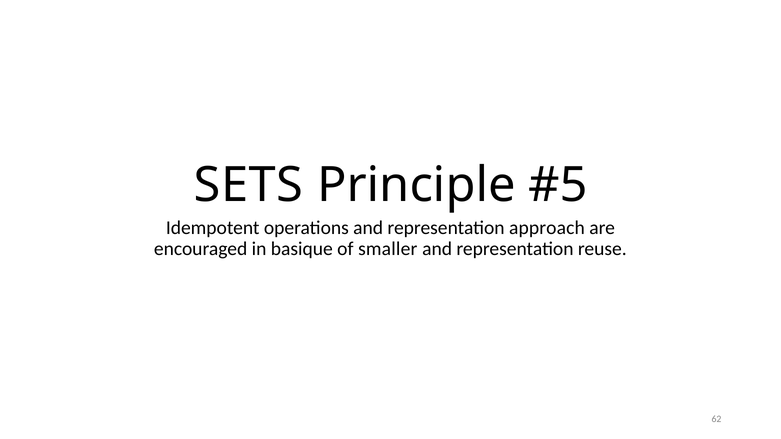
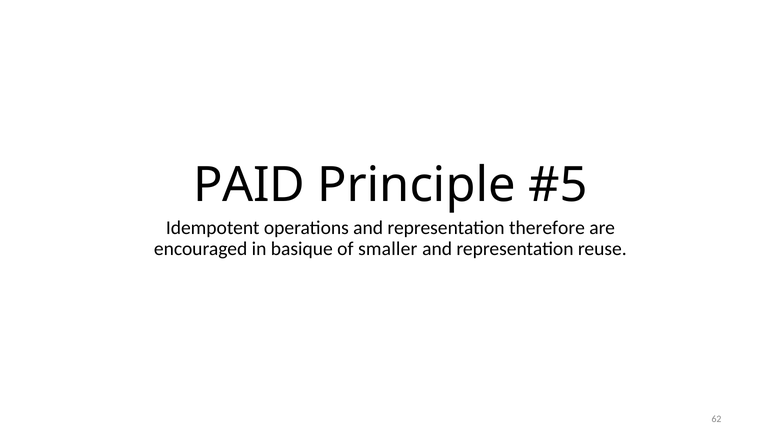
SETS: SETS -> PAID
approach: approach -> therefore
